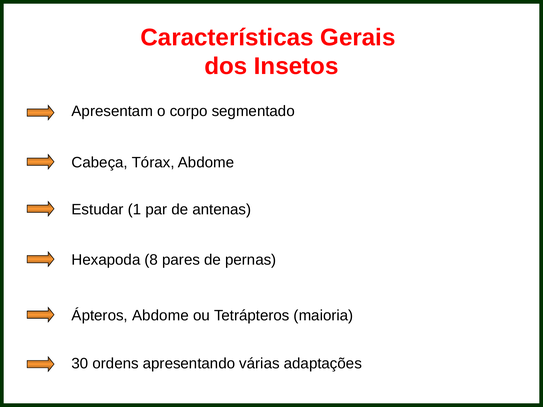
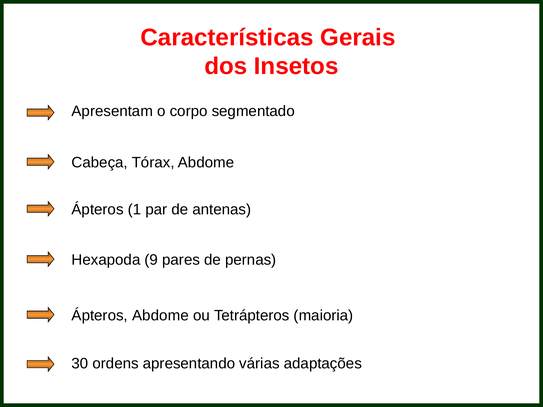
Estudar at (98, 210): Estudar -> Ápteros
8: 8 -> 9
